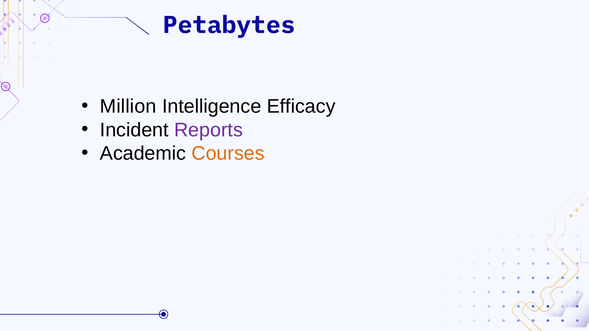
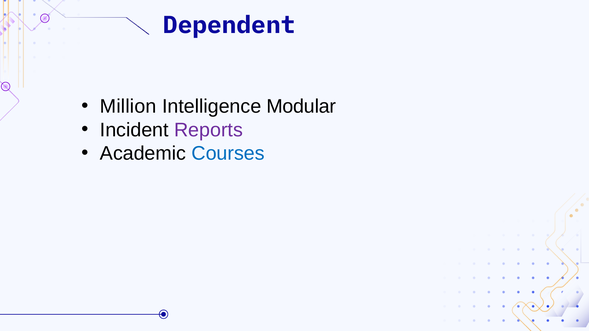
Petabytes: Petabytes -> Dependent
Efficacy: Efficacy -> Modular
Courses colour: orange -> blue
